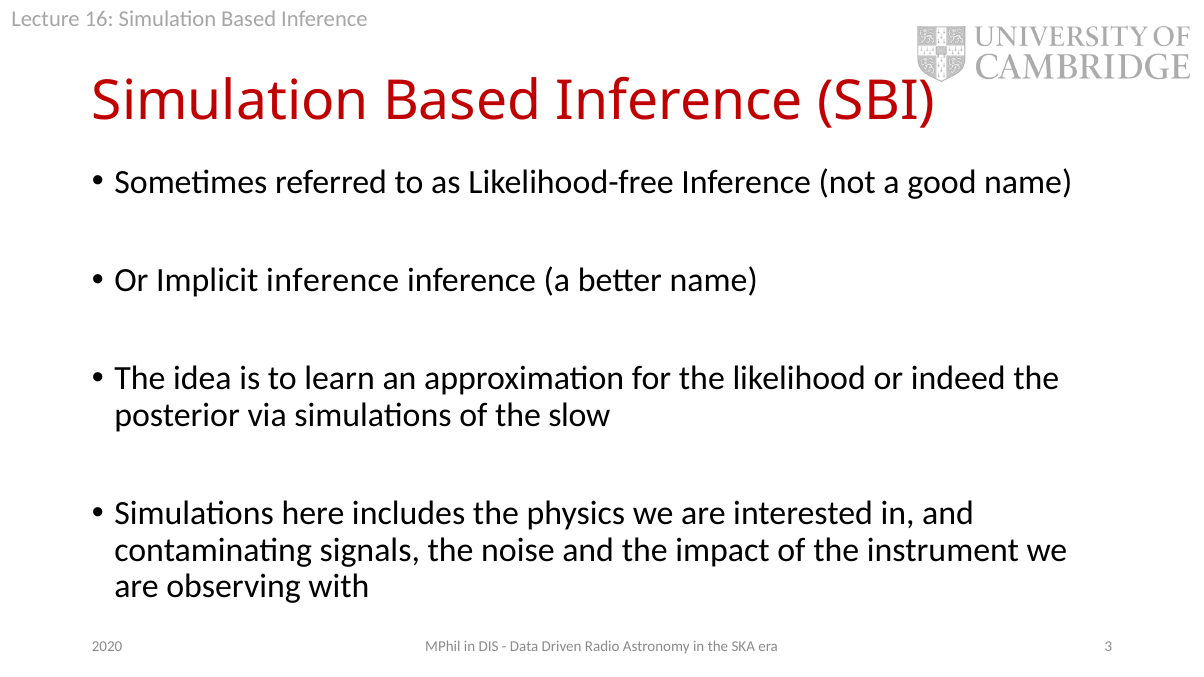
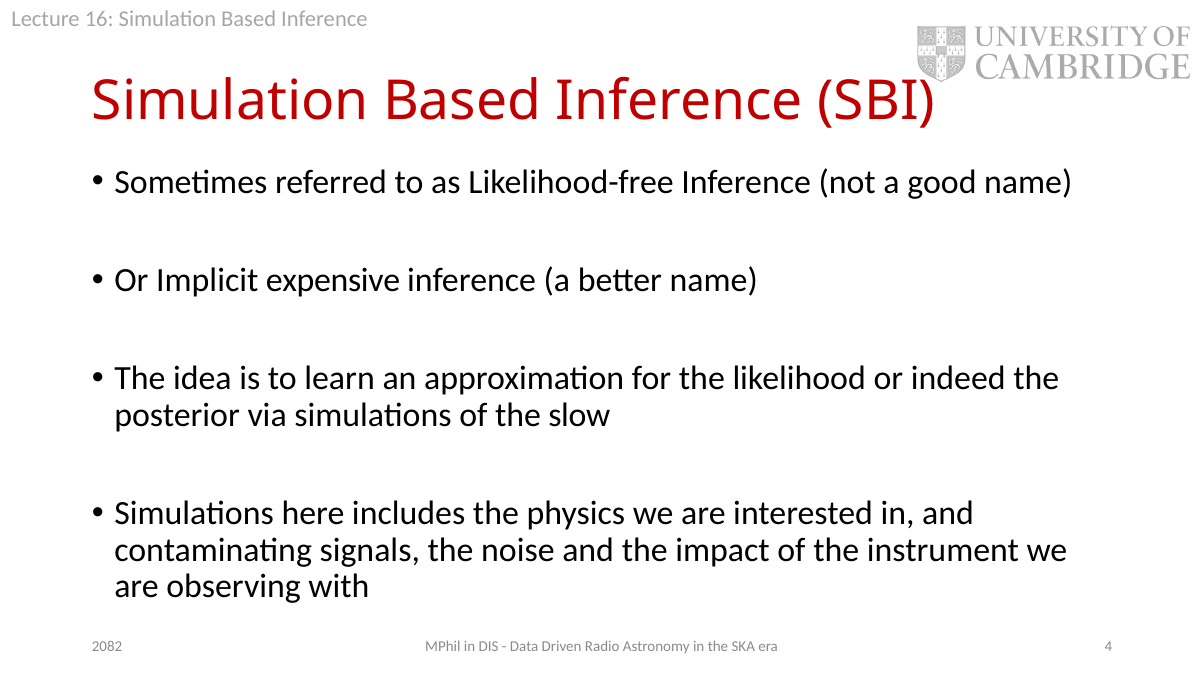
Implicit inference: inference -> expensive
3: 3 -> 4
2020: 2020 -> 2082
